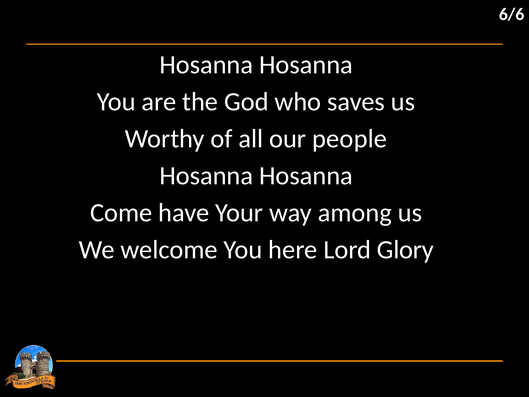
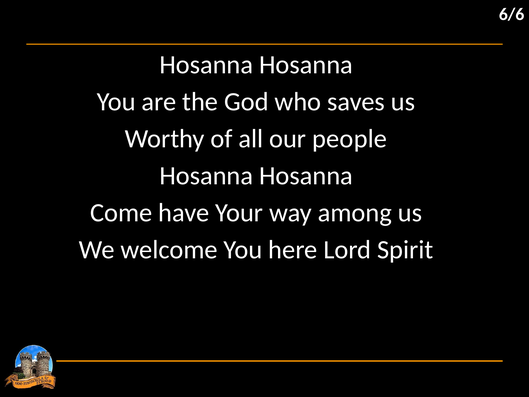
Glory: Glory -> Spirit
